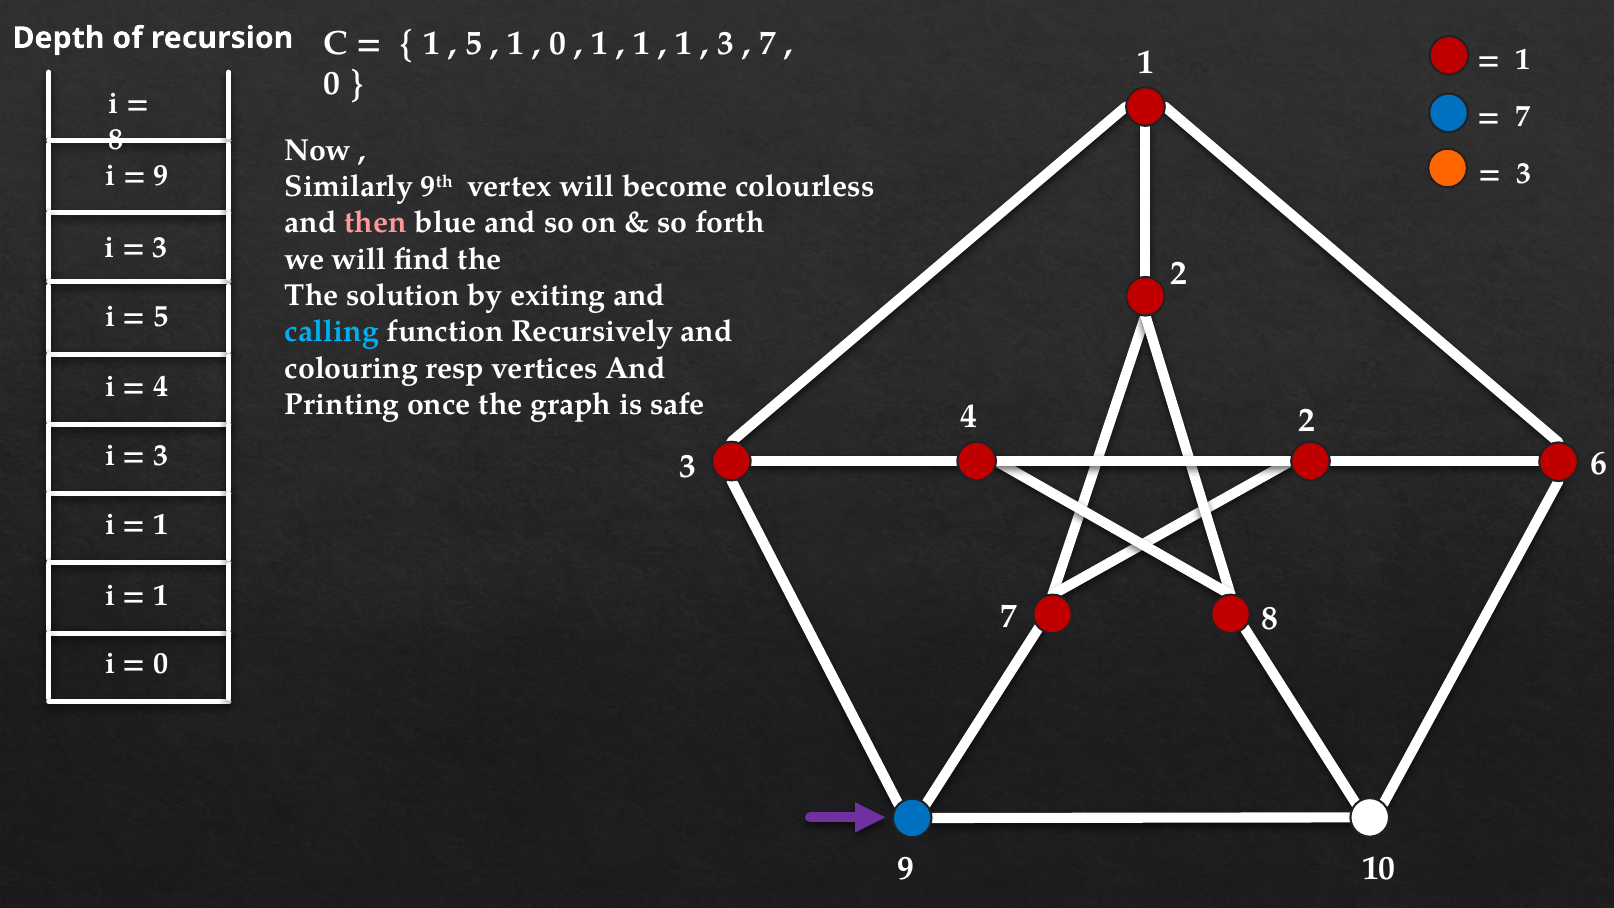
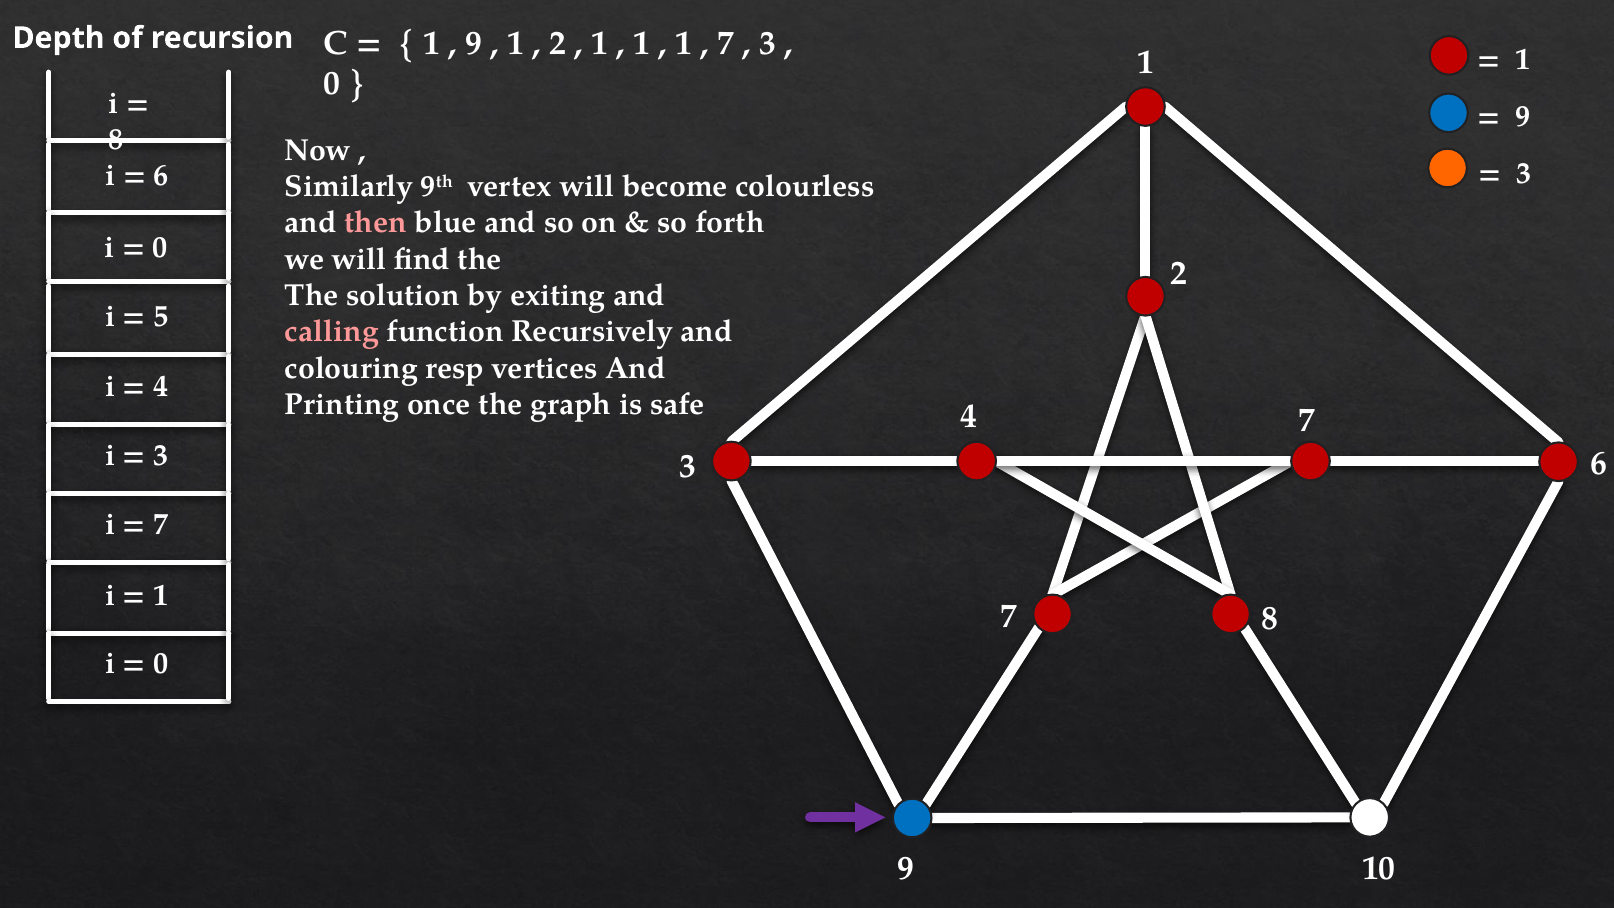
5 at (474, 43): 5 -> 9
0 at (558, 43): 0 -> 2
3 at (726, 43): 3 -> 7
7 at (768, 43): 7 -> 3
7 at (1523, 116): 7 -> 9
9 at (161, 175): 9 -> 6
3 at (161, 247): 3 -> 0
calling colour: light blue -> pink
4 2: 2 -> 7
1 at (161, 524): 1 -> 7
